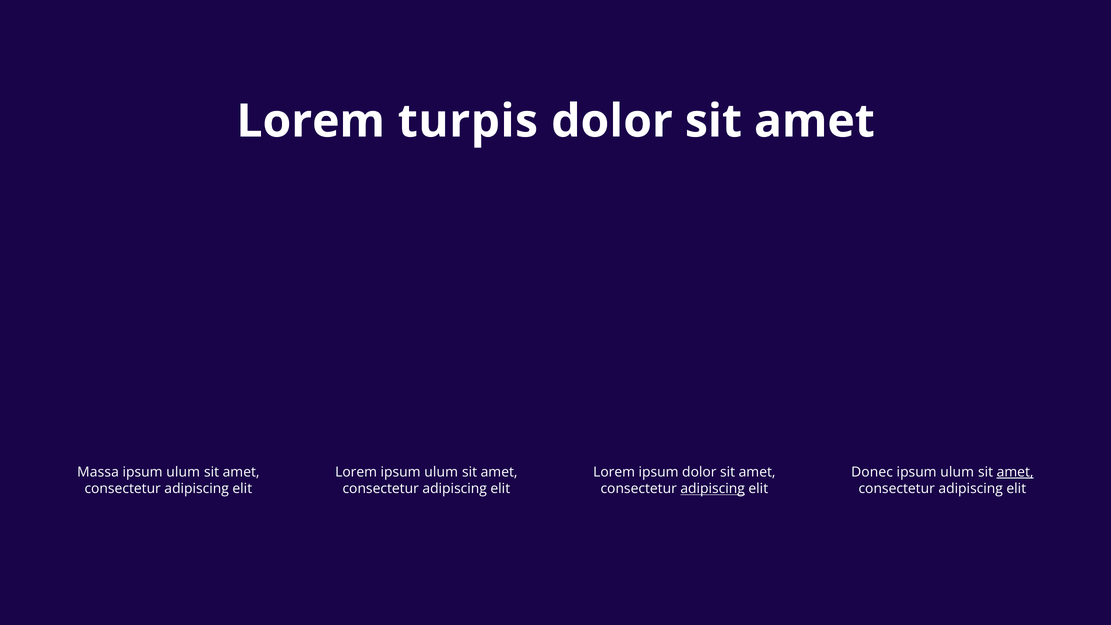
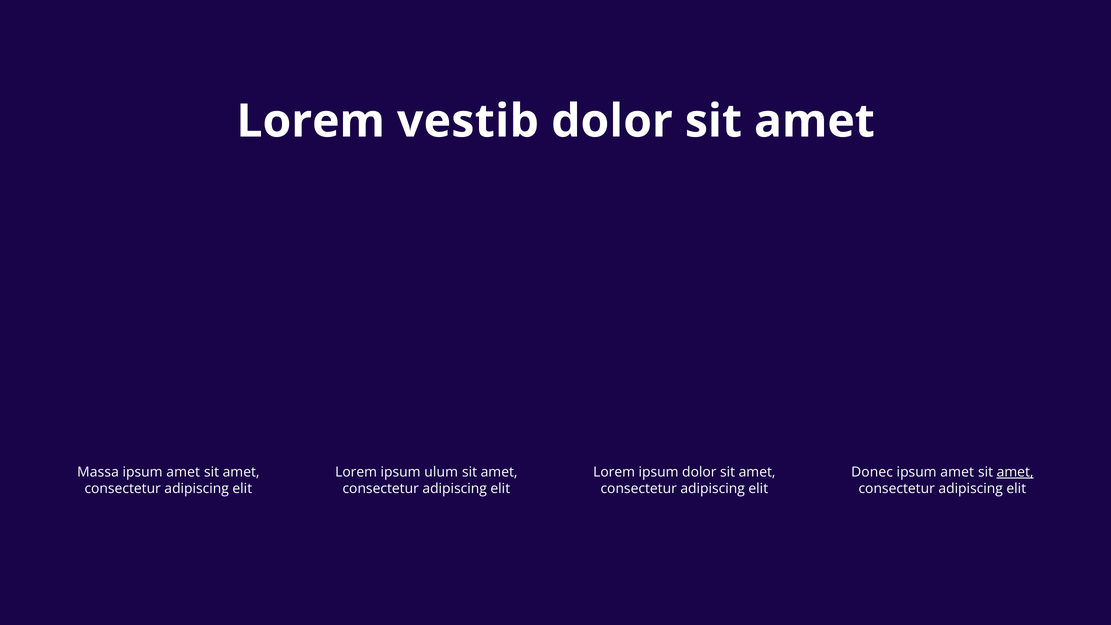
turpis: turpis -> vestib
ulum at (183, 472): ulum -> amet
ulum at (957, 472): ulum -> amet
adipiscing at (713, 489) underline: present -> none
